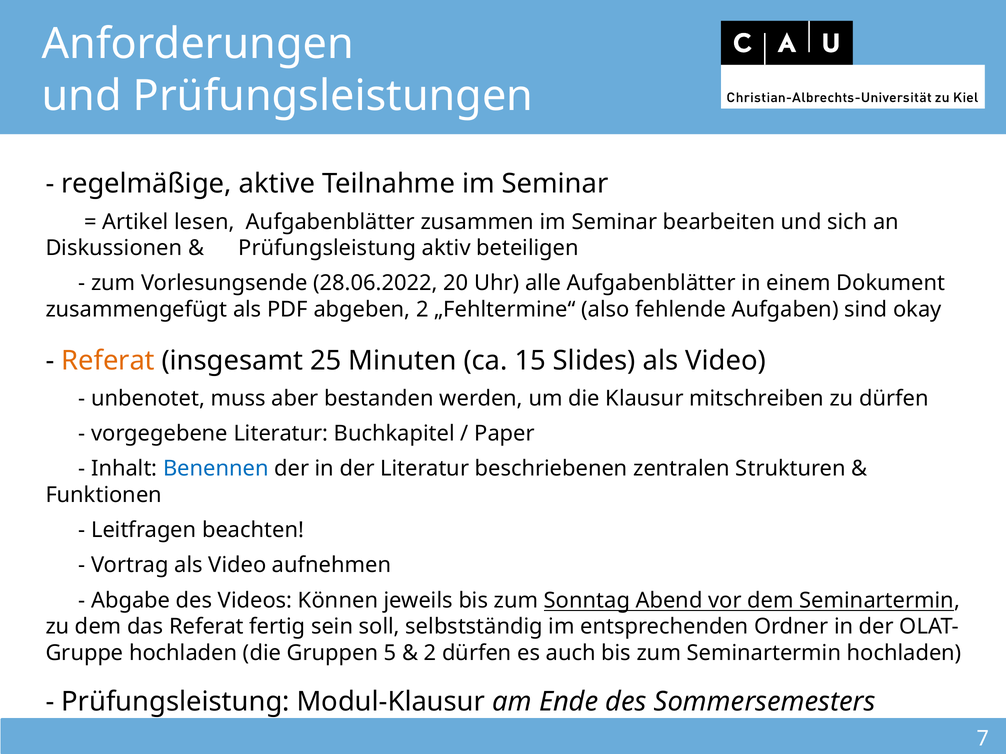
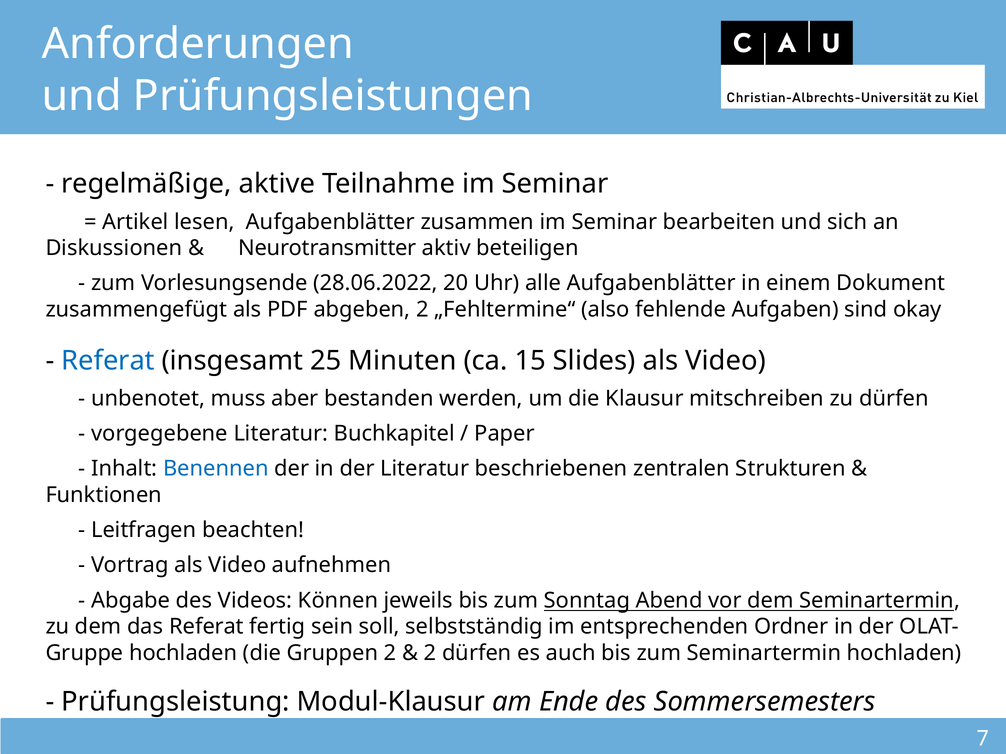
Prüfungsleistung at (327, 248): Prüfungsleistung -> Neurotransmitter
Referat at (108, 361) colour: orange -> blue
Gruppen 5: 5 -> 2
